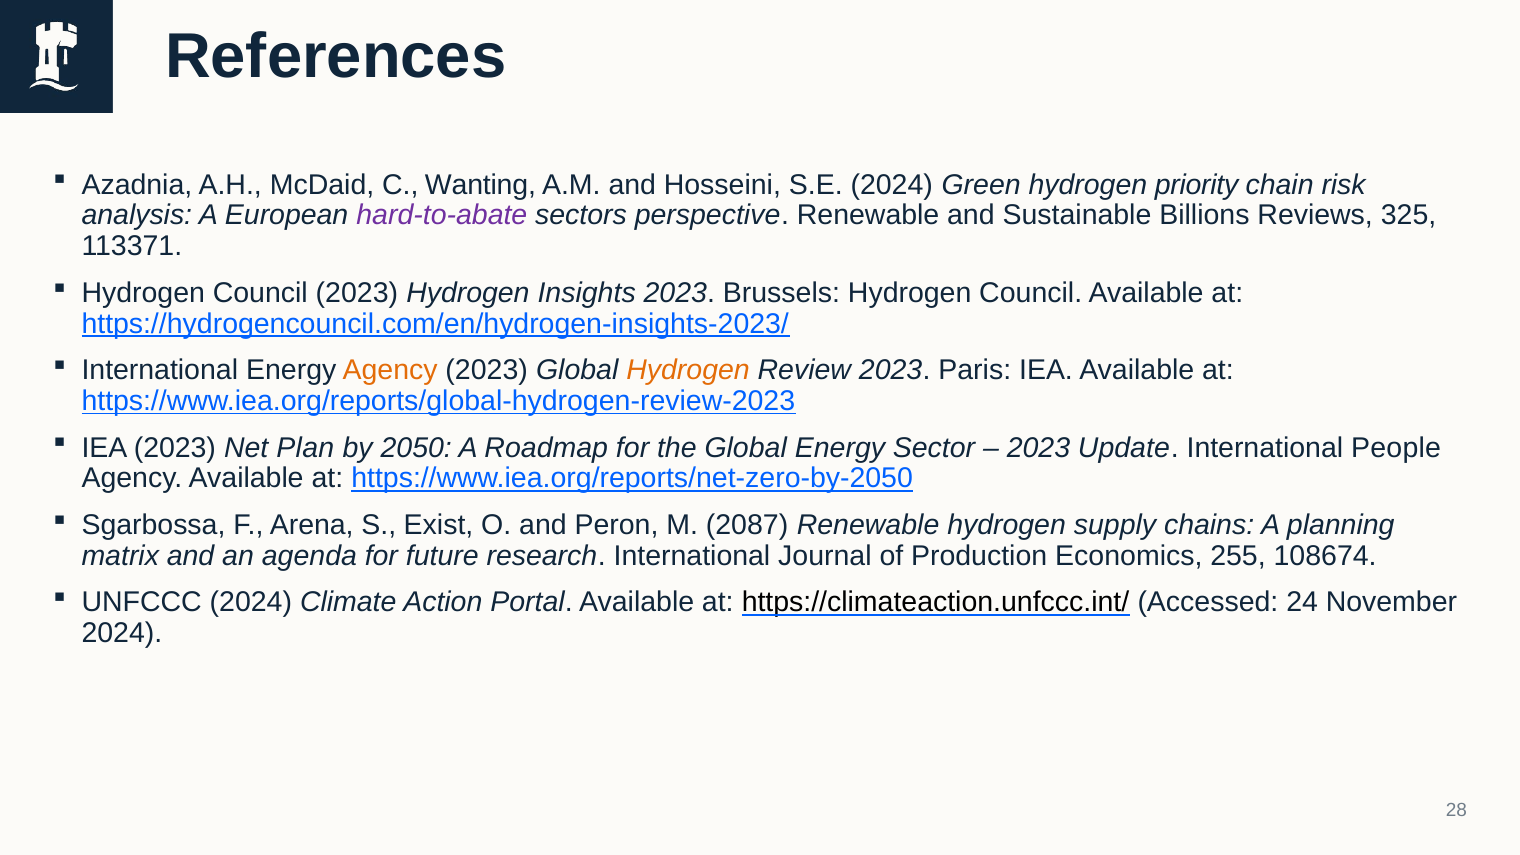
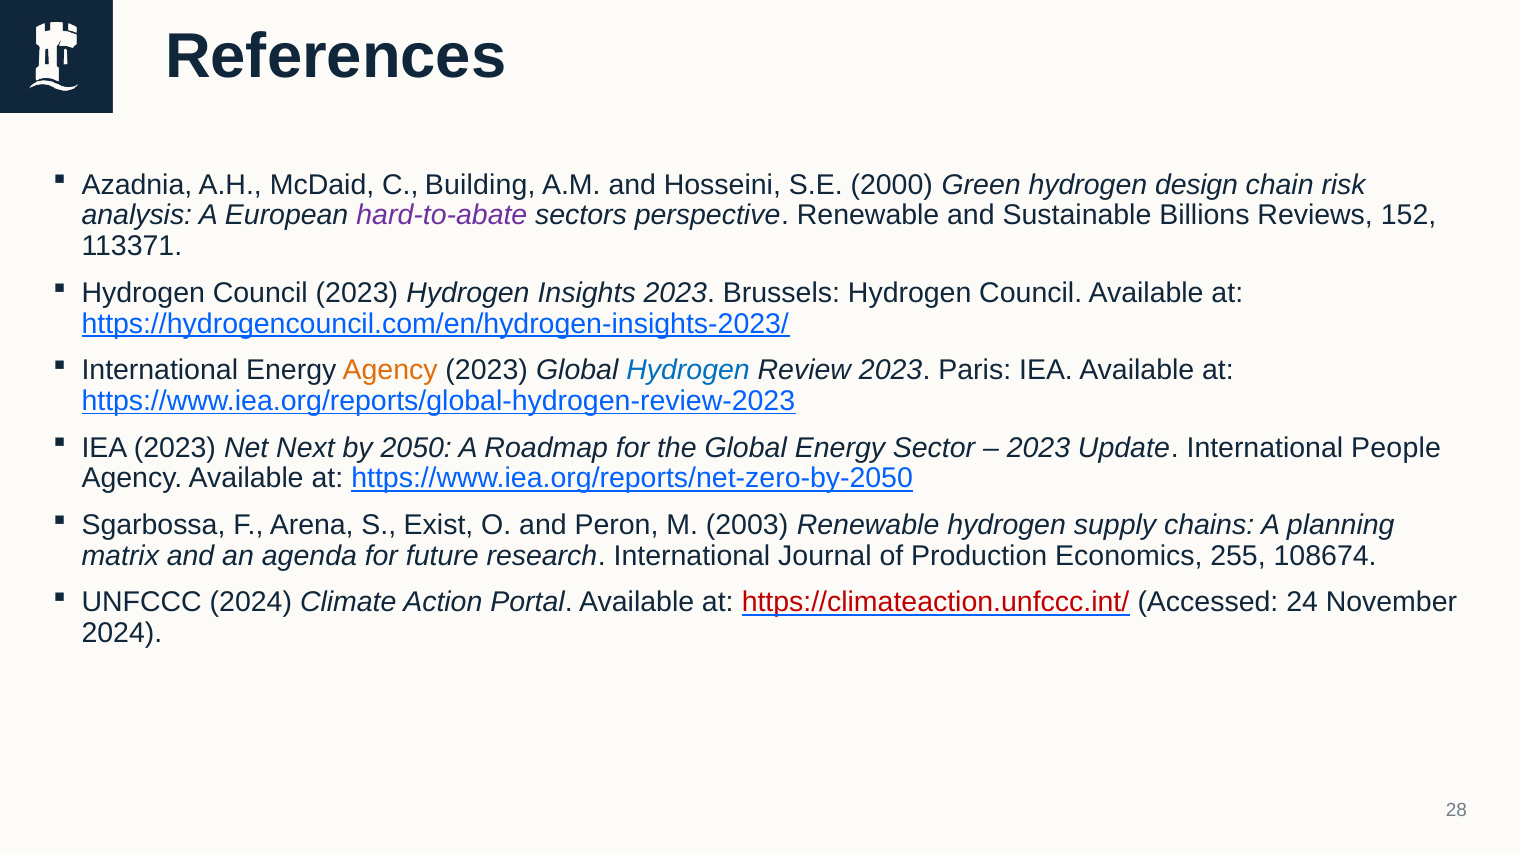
Wanting: Wanting -> Building
S.E 2024: 2024 -> 2000
priority: priority -> design
325: 325 -> 152
Hydrogen at (688, 370) colour: orange -> blue
Plan: Plan -> Next
2087: 2087 -> 2003
https://climateaction.unfccc.int/ colour: black -> red
